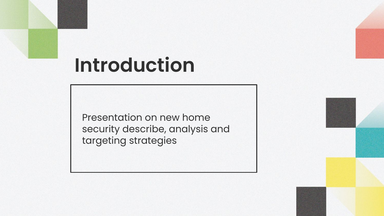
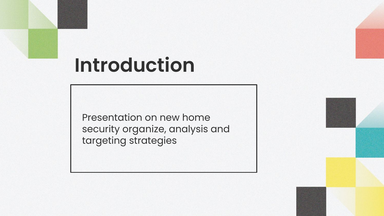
describe: describe -> organize
